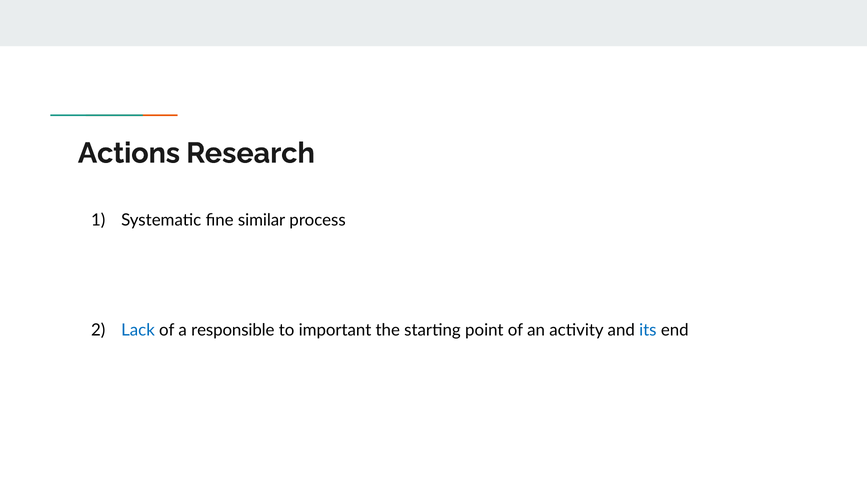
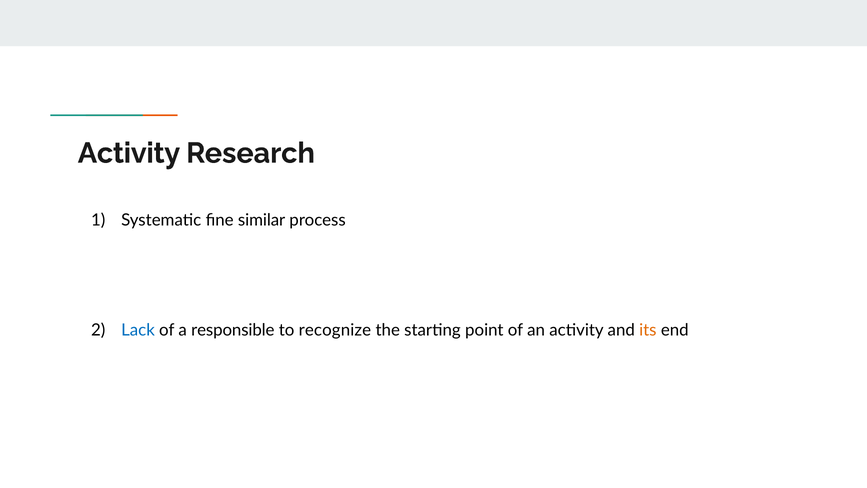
Actions at (129, 153): Actions -> Activity
important: important -> recognize
its colour: blue -> orange
